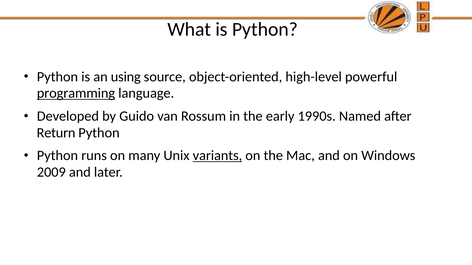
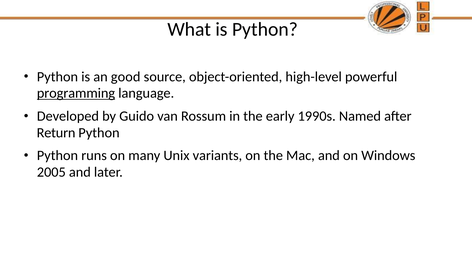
using: using -> good
variants underline: present -> none
2009: 2009 -> 2005
